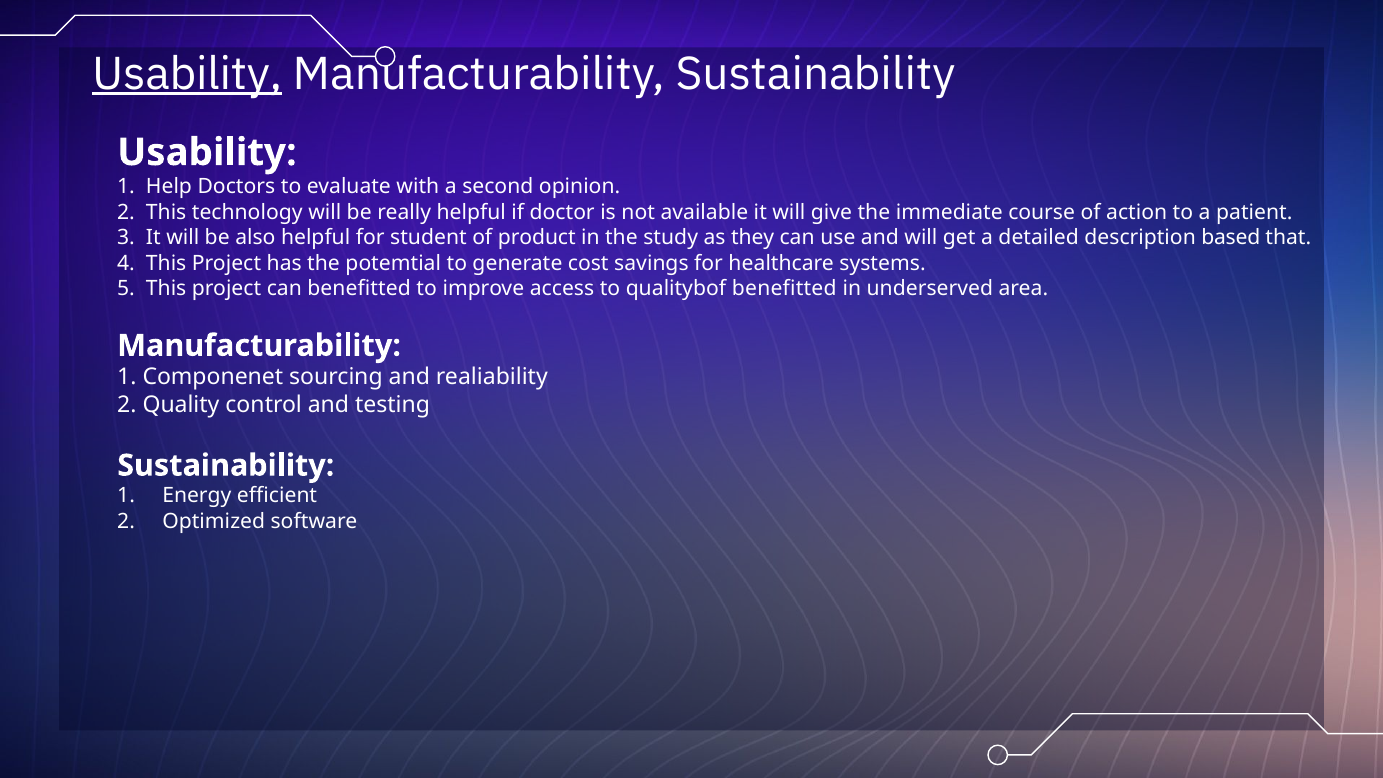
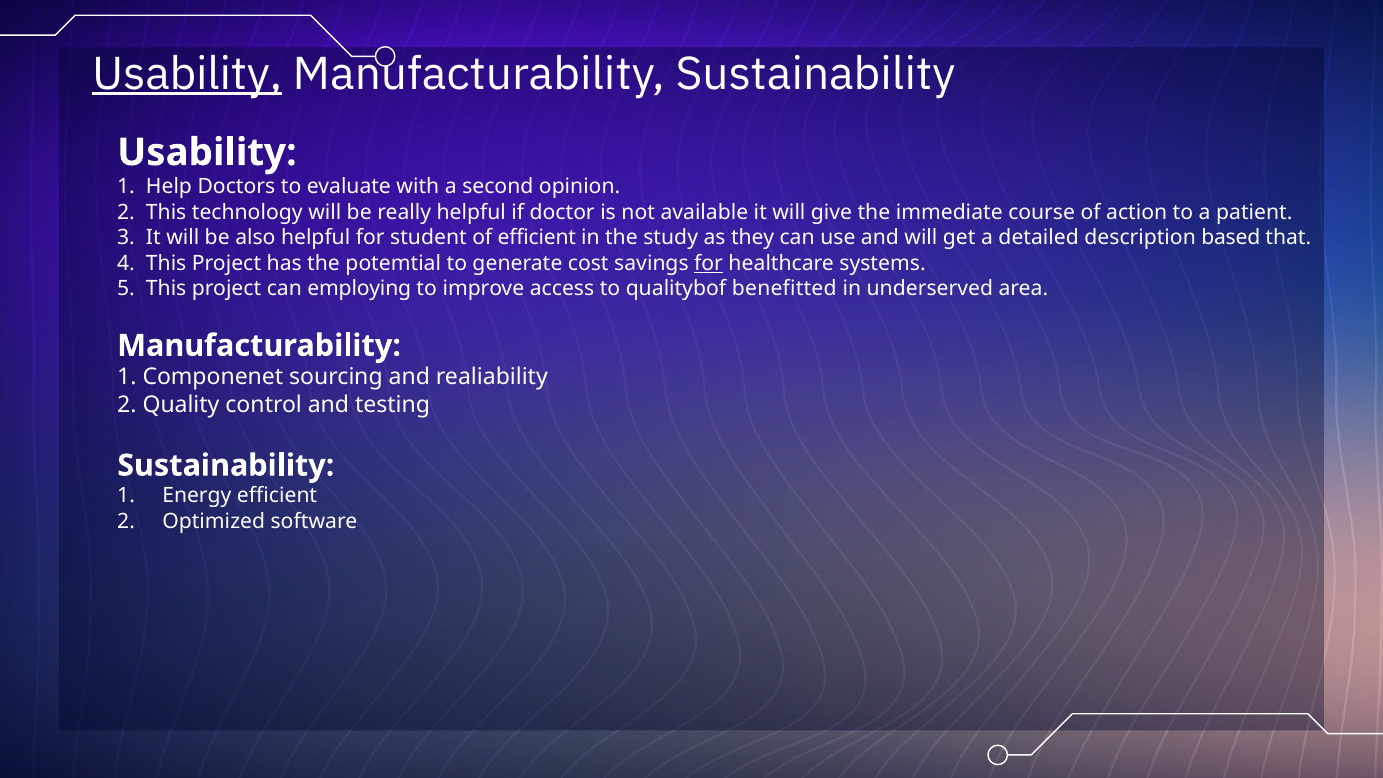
of product: product -> efficient
for at (709, 263) underline: none -> present
can benefitted: benefitted -> employing
